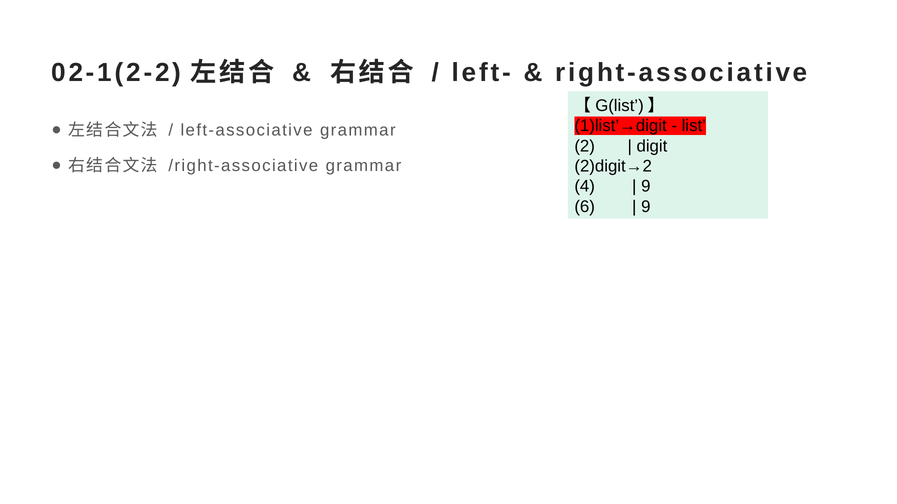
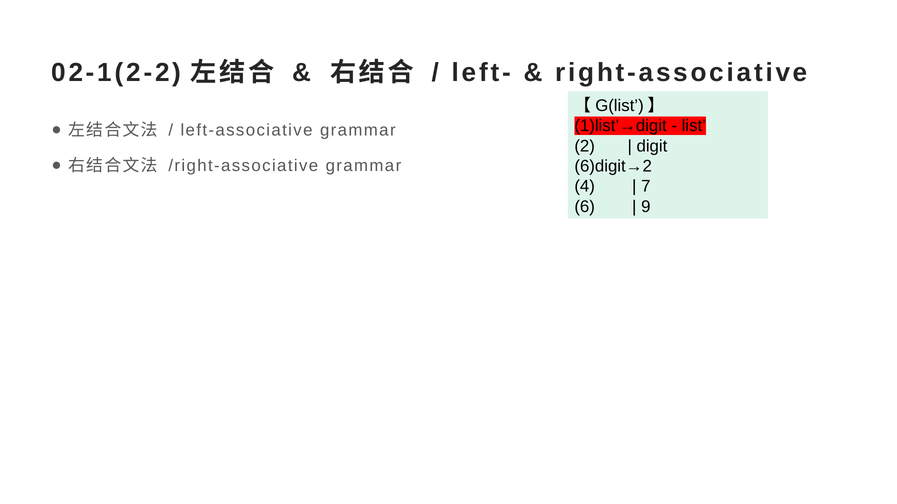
2)digit→2: 2)digit→2 -> 6)digit→2
9 at (646, 187): 9 -> 7
